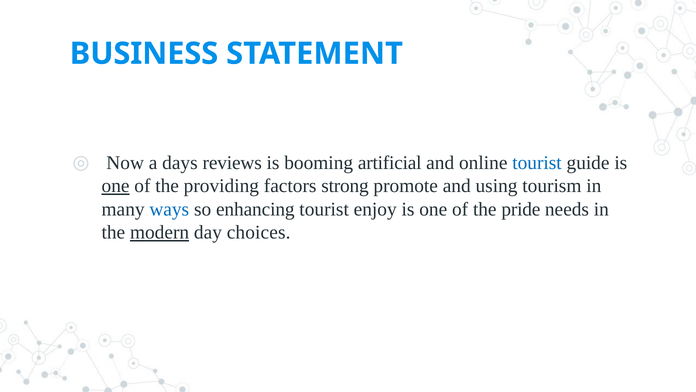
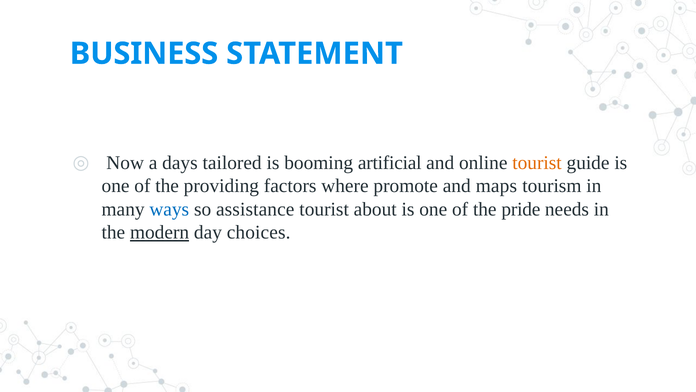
reviews: reviews -> tailored
tourist at (537, 163) colour: blue -> orange
one at (116, 186) underline: present -> none
strong: strong -> where
using: using -> maps
enhancing: enhancing -> assistance
enjoy: enjoy -> about
